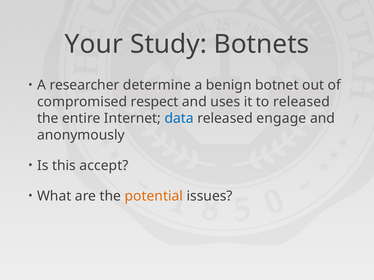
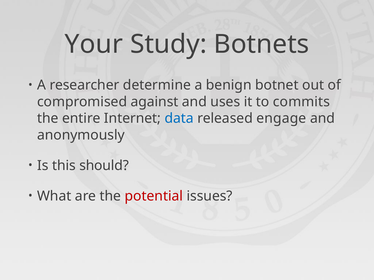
respect: respect -> against
to released: released -> commits
accept: accept -> should
potential colour: orange -> red
